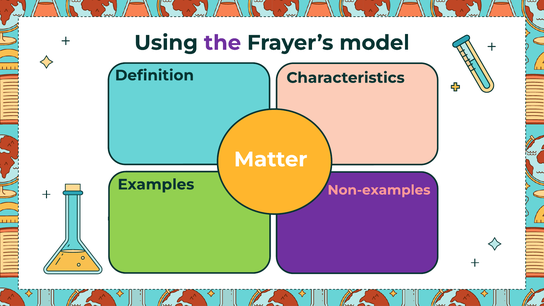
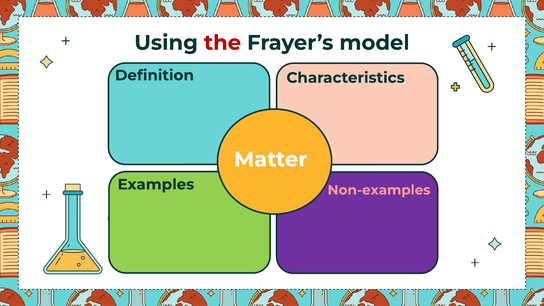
the colour: purple -> red
